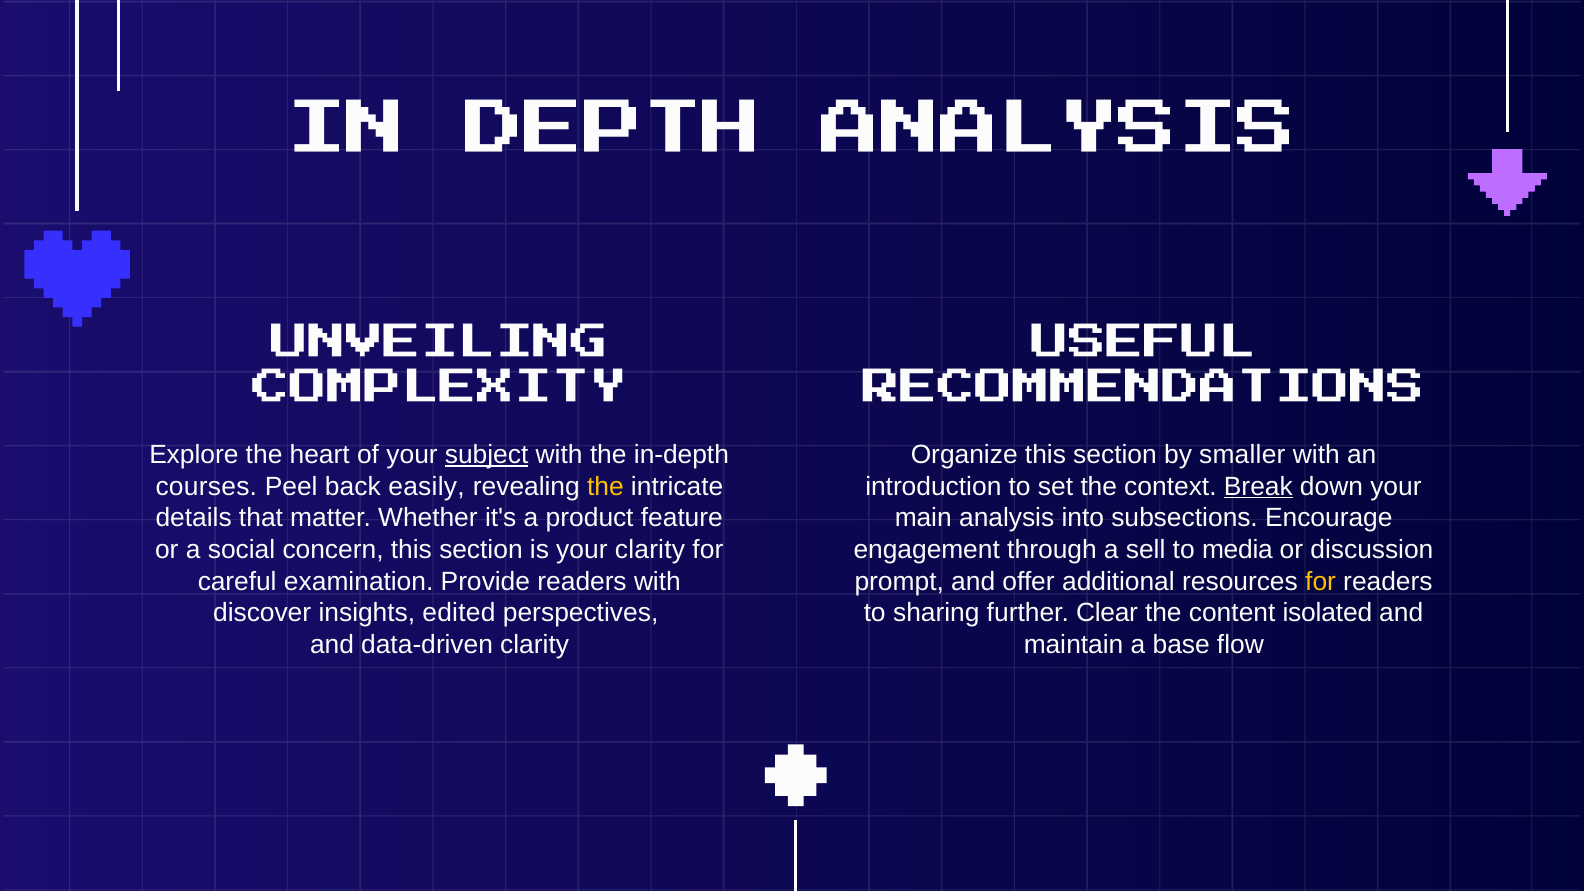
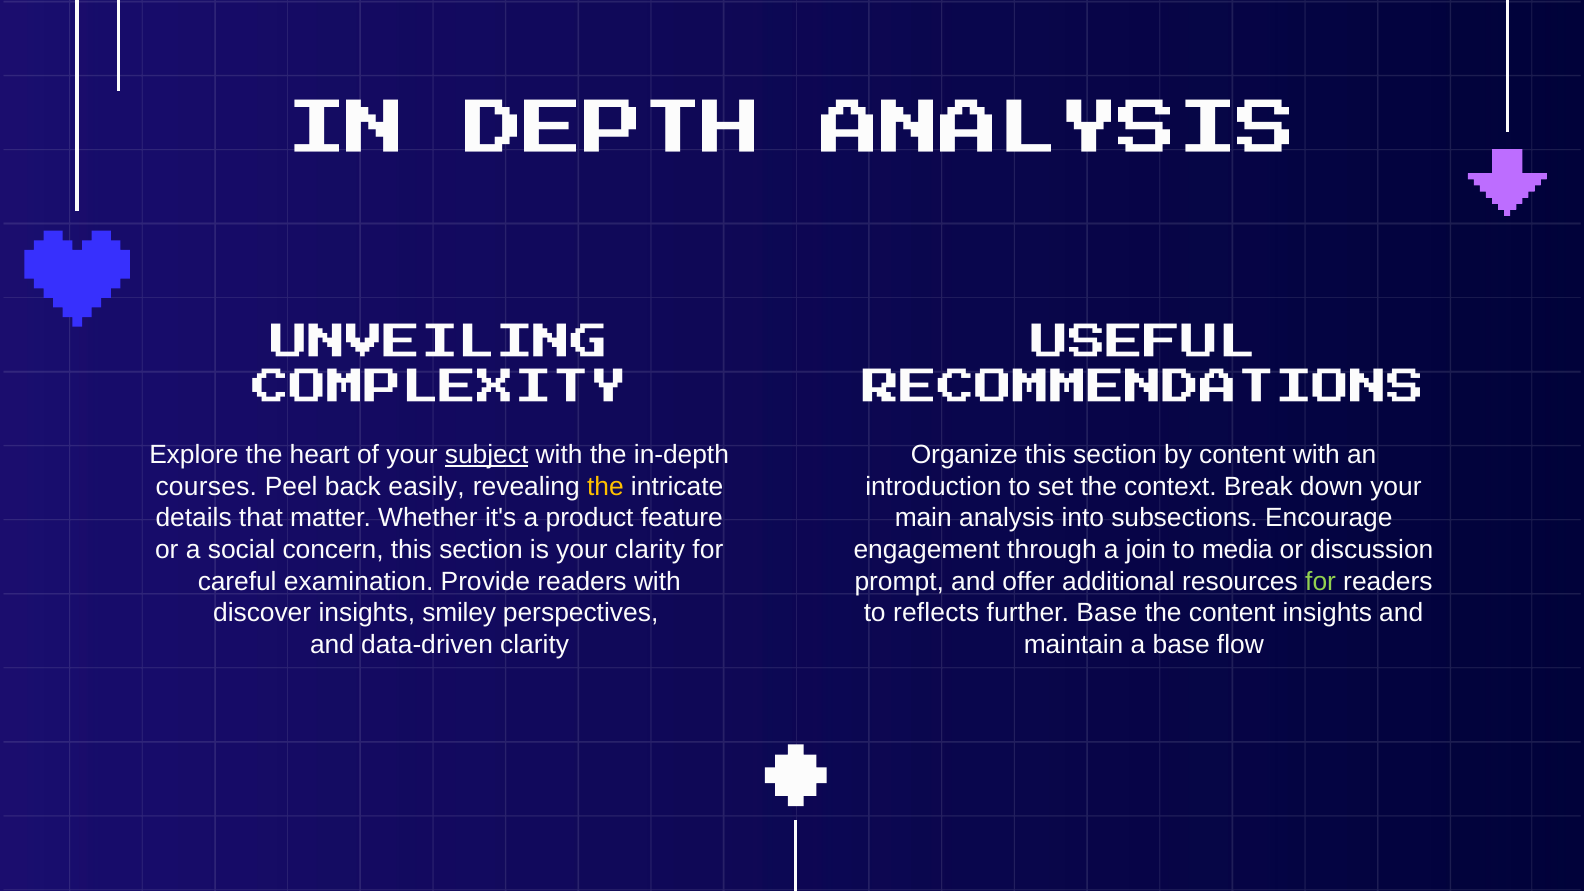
by smaller: smaller -> content
Break underline: present -> none
sell: sell -> join
for at (1321, 581) colour: yellow -> light green
edited: edited -> smiley
sharing: sharing -> reflects
further Clear: Clear -> Base
content isolated: isolated -> insights
